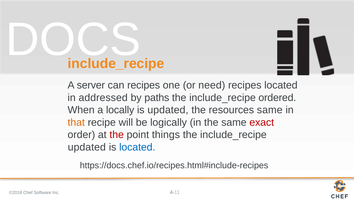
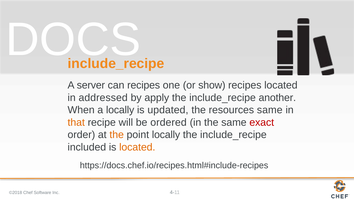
need: need -> show
paths: paths -> apply
ordered: ordered -> another
logically: logically -> ordered
the at (117, 135) colour: red -> orange
point things: things -> locally
updated at (87, 147): updated -> included
located at (137, 147) colour: blue -> orange
